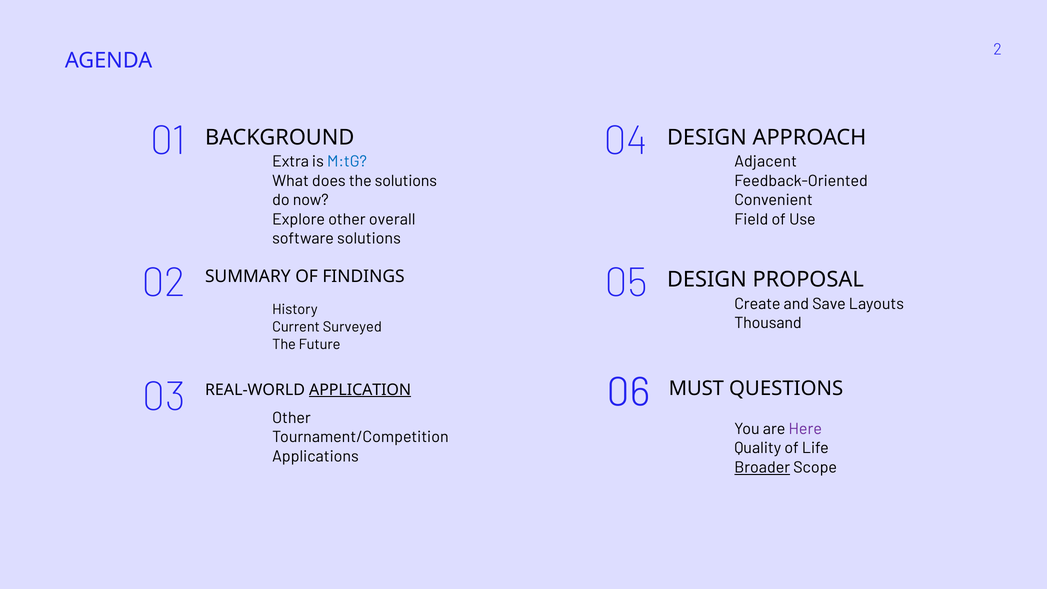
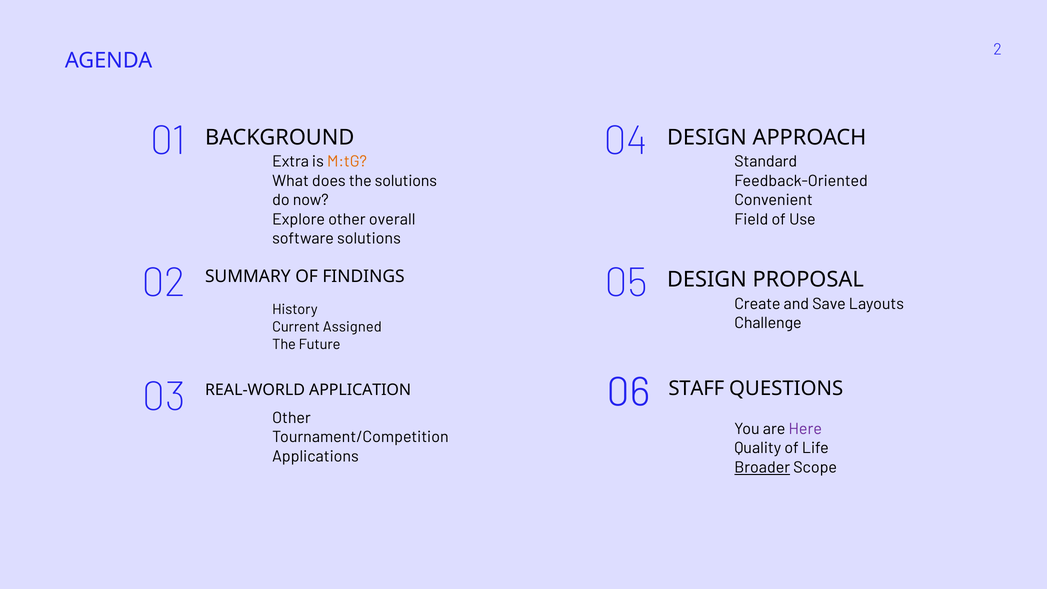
M:tG colour: blue -> orange
Adjacent: Adjacent -> Standard
Thousand: Thousand -> Challenge
Surveyed: Surveyed -> Assigned
MUST: MUST -> STAFF
APPLICATION underline: present -> none
